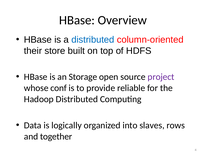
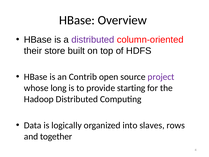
distributed at (93, 40) colour: blue -> purple
Storage: Storage -> Contrib
conf: conf -> long
reliable: reliable -> starting
